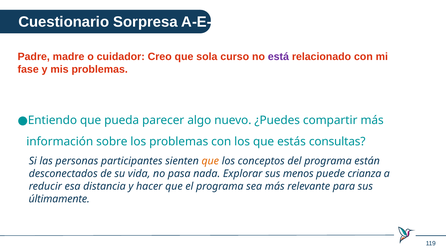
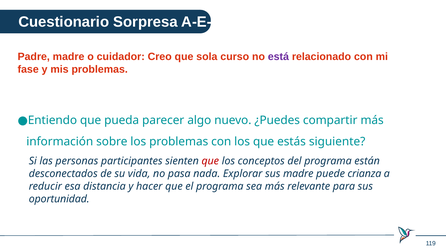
consultas: consultas -> siguiente
que at (210, 161) colour: orange -> red
sus menos: menos -> madre
últimamente: últimamente -> oportunidad
